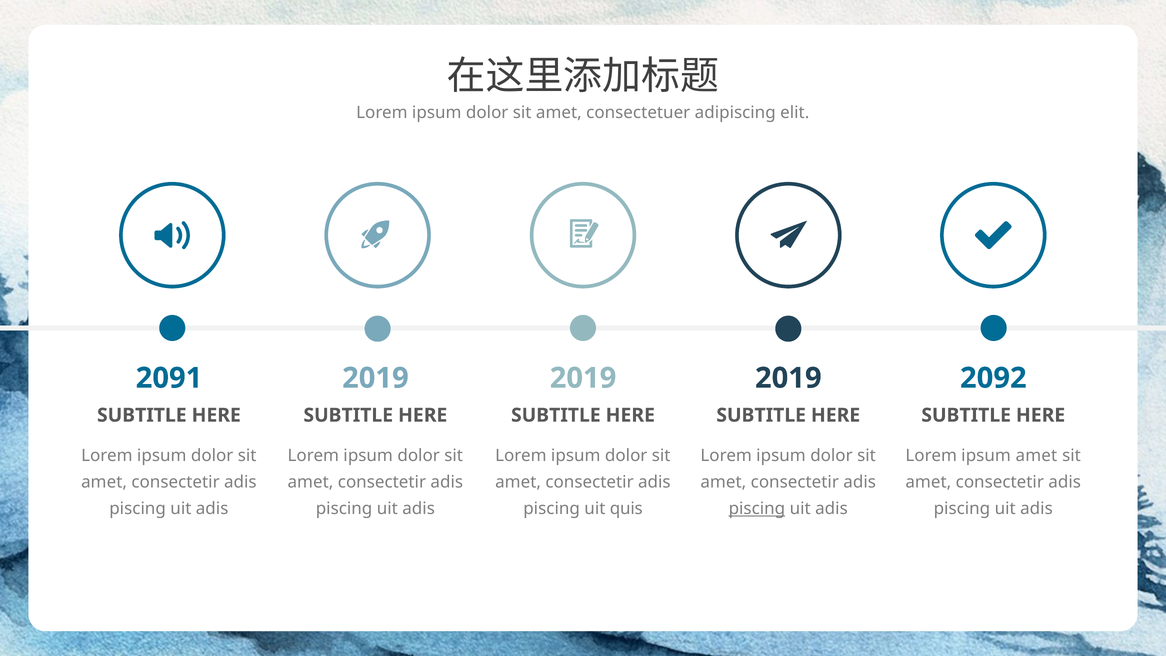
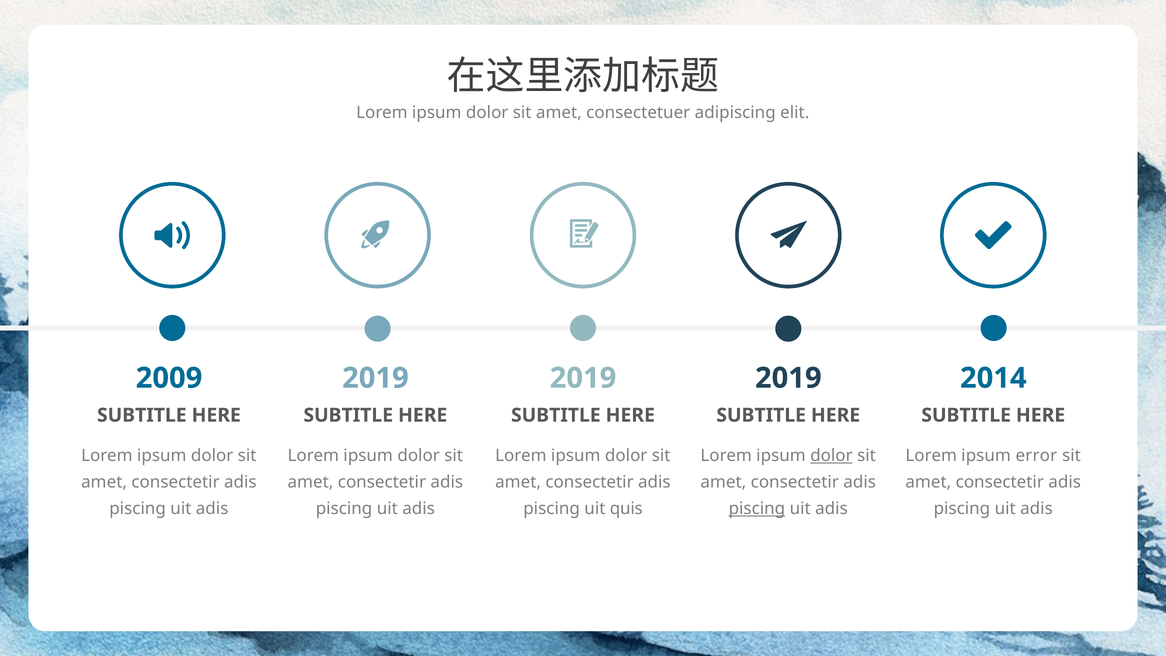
2091: 2091 -> 2009
2092: 2092 -> 2014
dolor at (831, 455) underline: none -> present
ipsum amet: amet -> error
